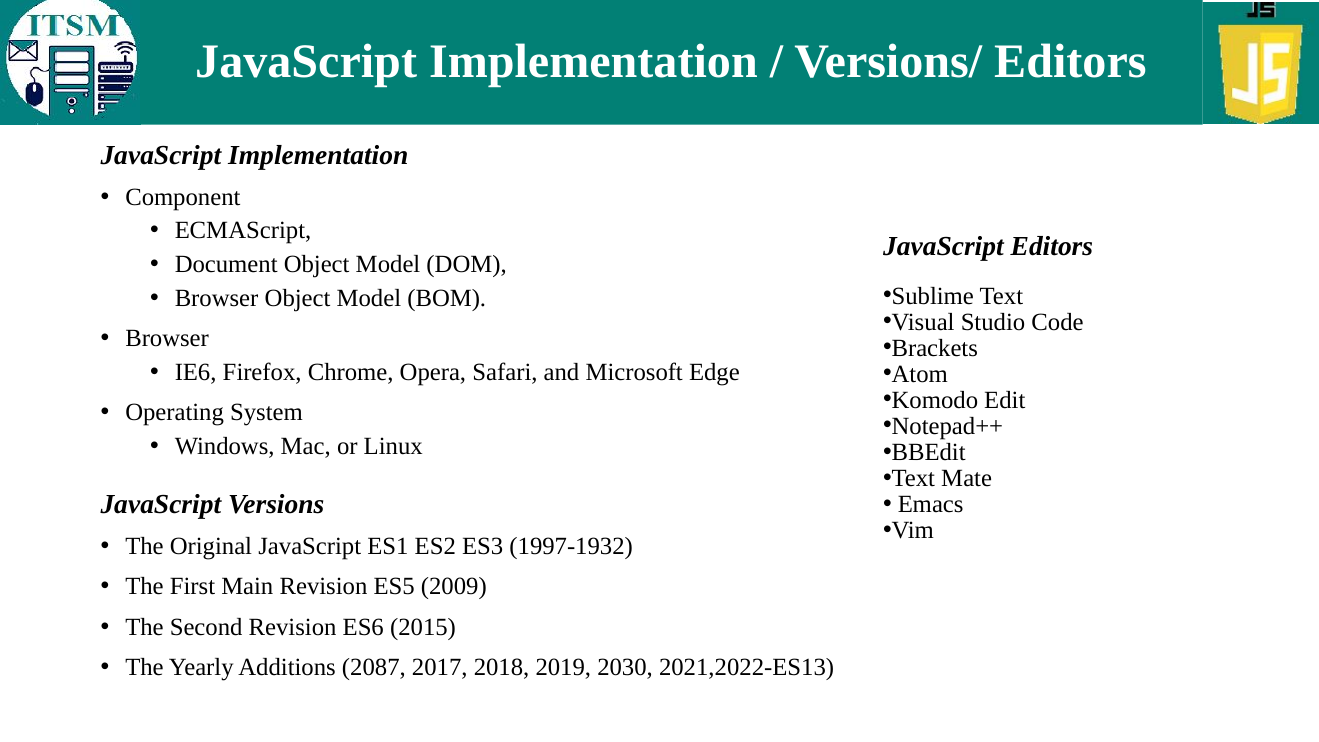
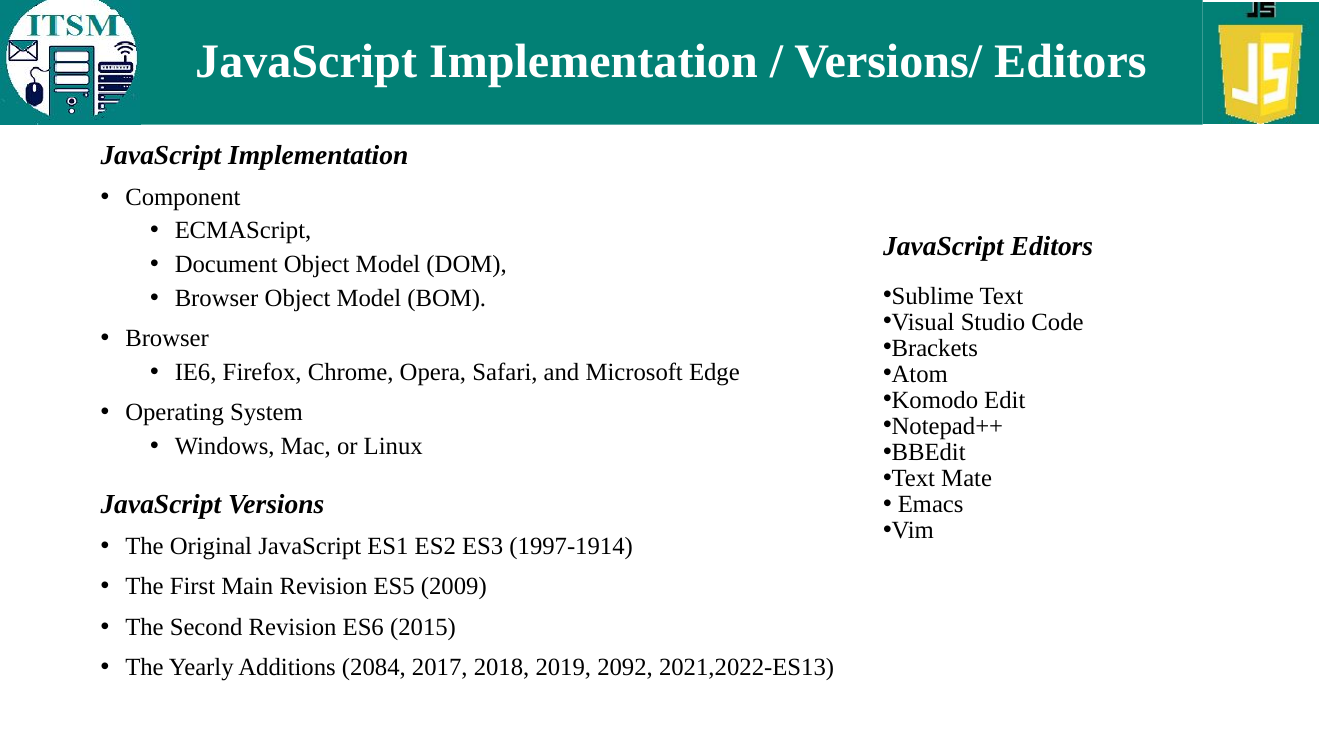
1997-1932: 1997-1932 -> 1997-1914
2087: 2087 -> 2084
2030: 2030 -> 2092
